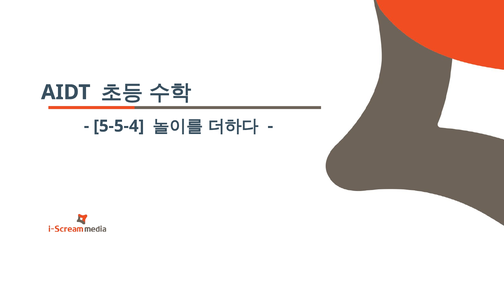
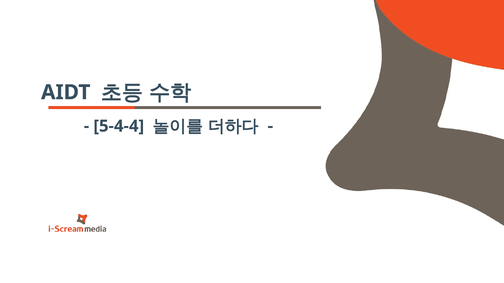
5-5-4: 5-5-4 -> 5-4-4
